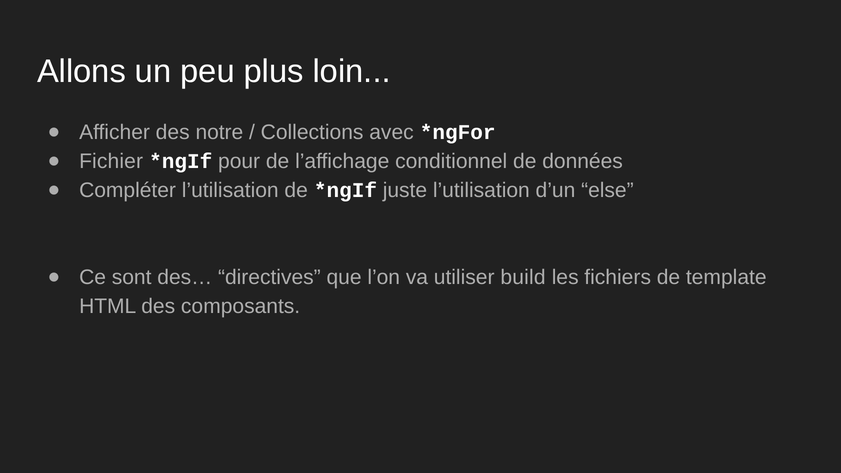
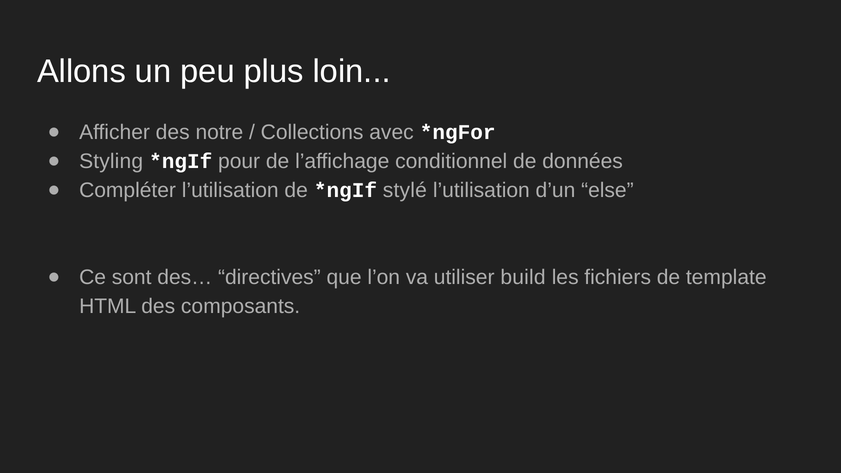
Fichier: Fichier -> Styling
juste: juste -> stylé
